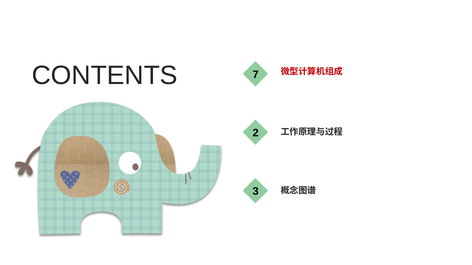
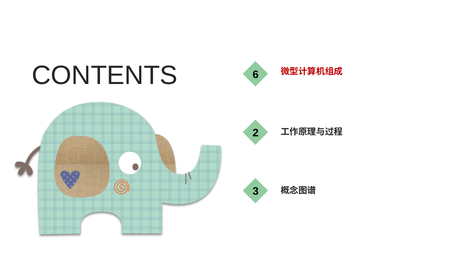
7: 7 -> 6
